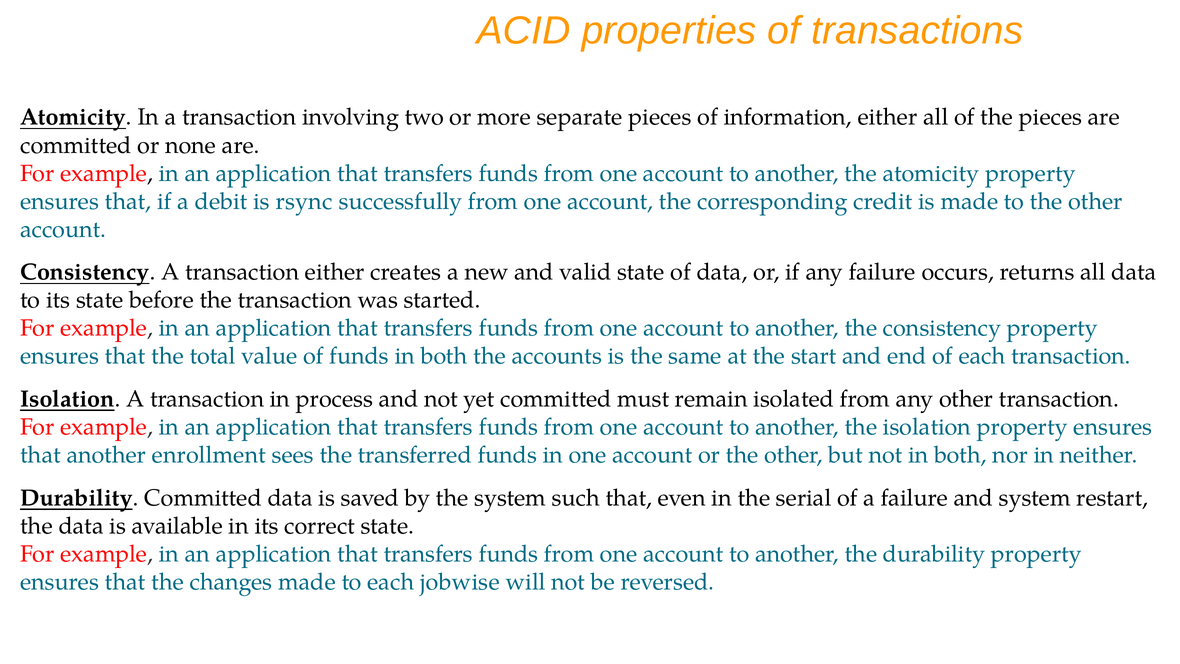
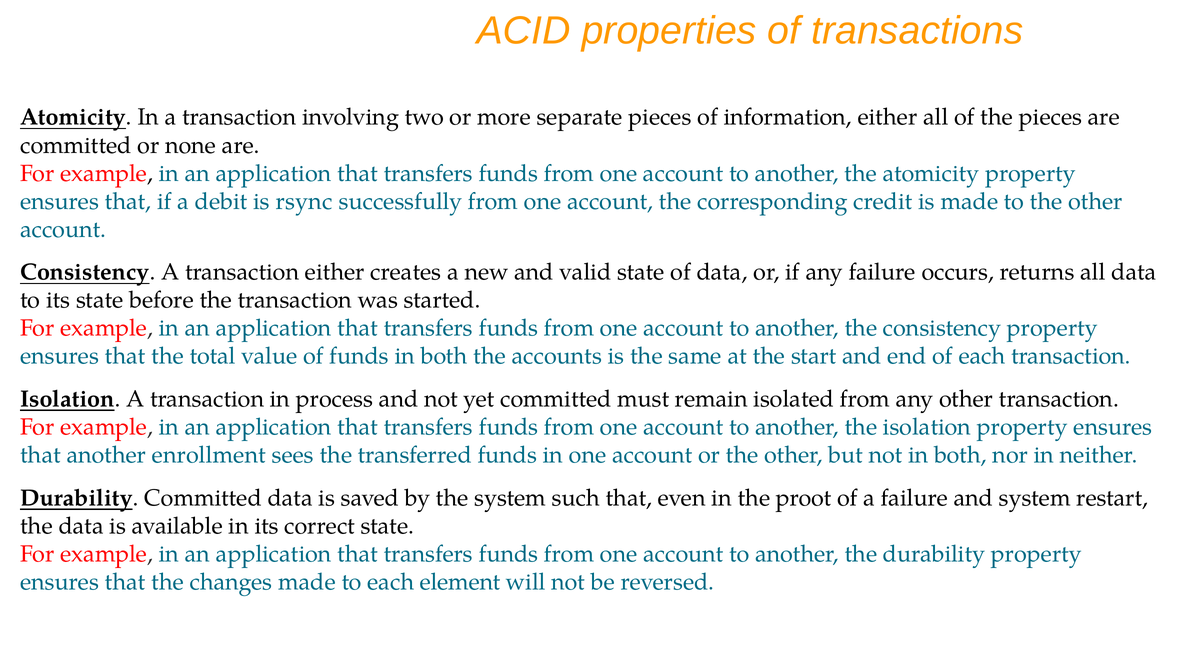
serial: serial -> proot
jobwise: jobwise -> element
